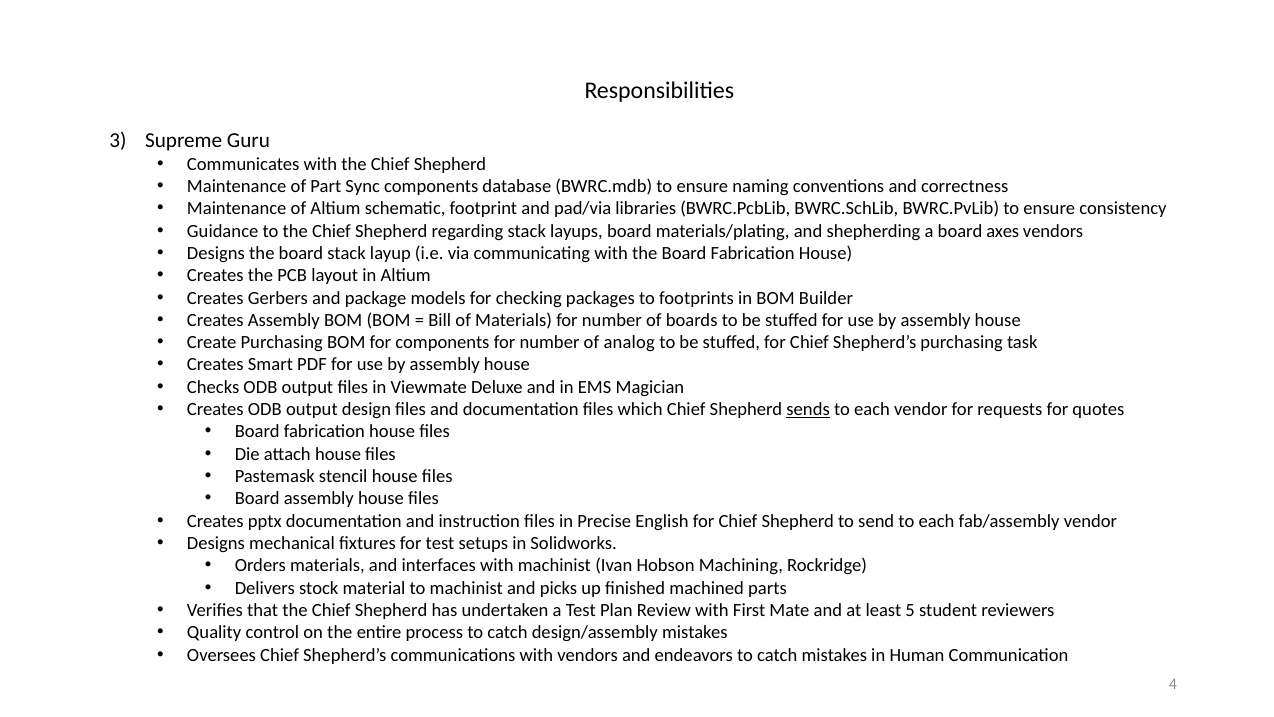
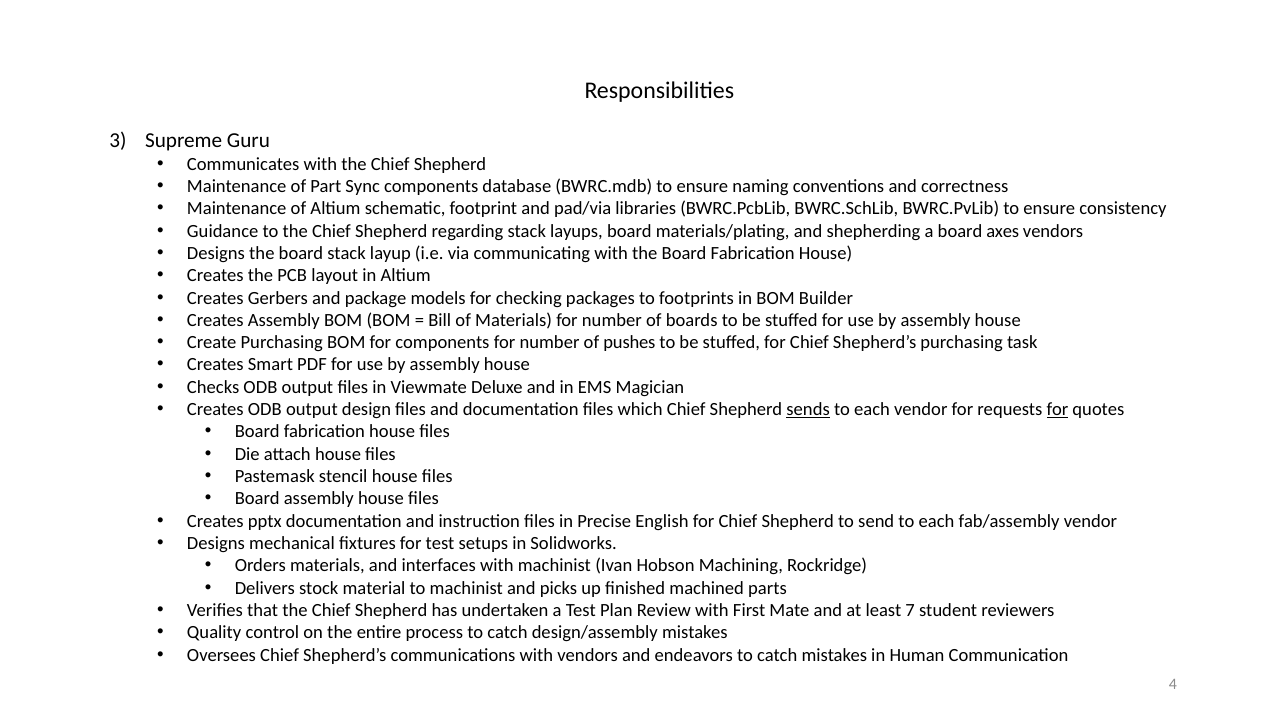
analog: analog -> pushes
for at (1058, 409) underline: none -> present
5: 5 -> 7
